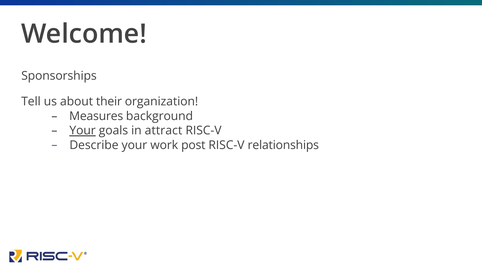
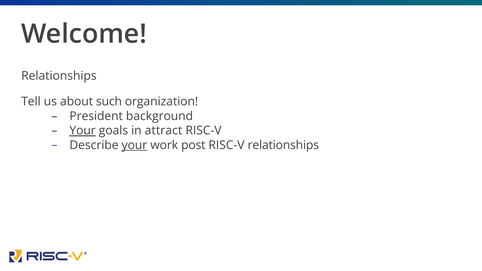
Sponsorships at (59, 76): Sponsorships -> Relationships
their: their -> such
Measures: Measures -> President
your at (134, 145) underline: none -> present
